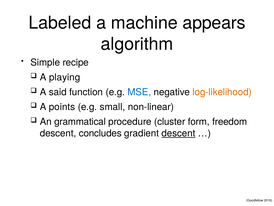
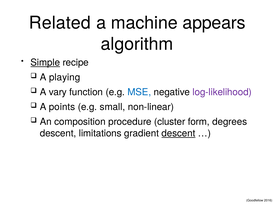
Labeled: Labeled -> Related
Simple underline: none -> present
said: said -> vary
log-likelihood colour: orange -> purple
grammatical: grammatical -> composition
freedom: freedom -> degrees
concludes: concludes -> limitations
